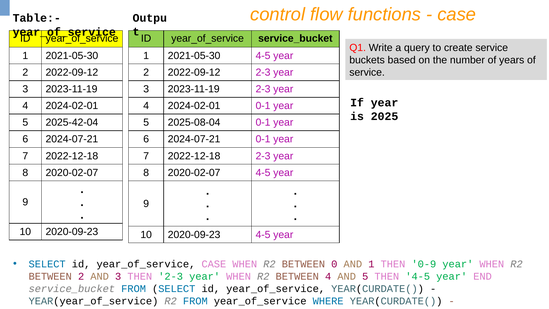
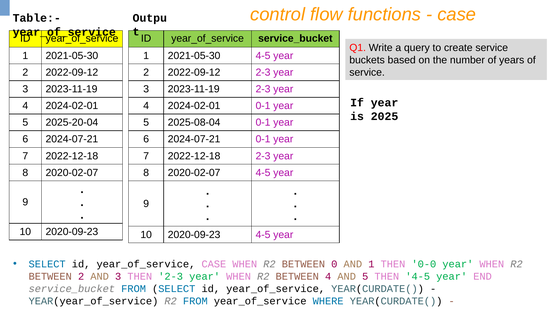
2025-42-04: 2025-42-04 -> 2025-20-04
0-9: 0-9 -> 0-0
